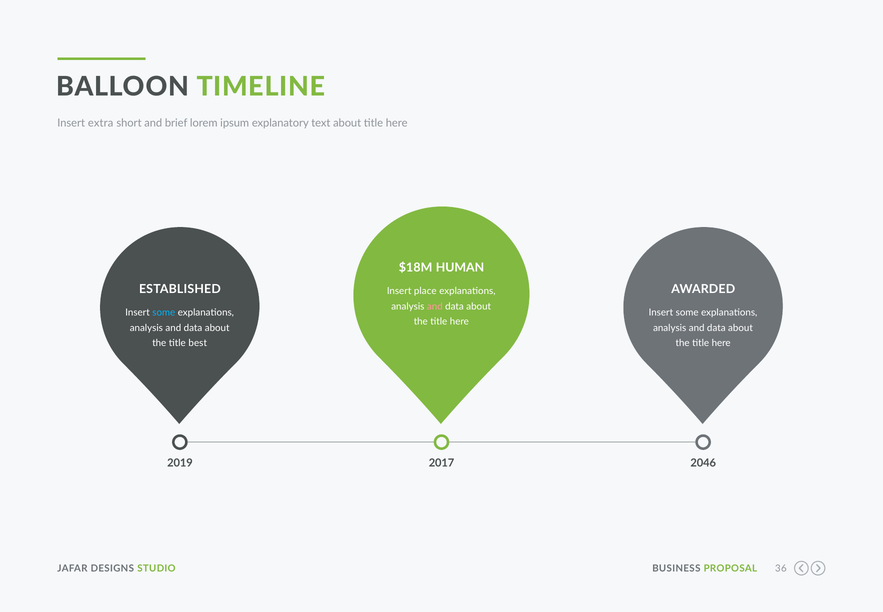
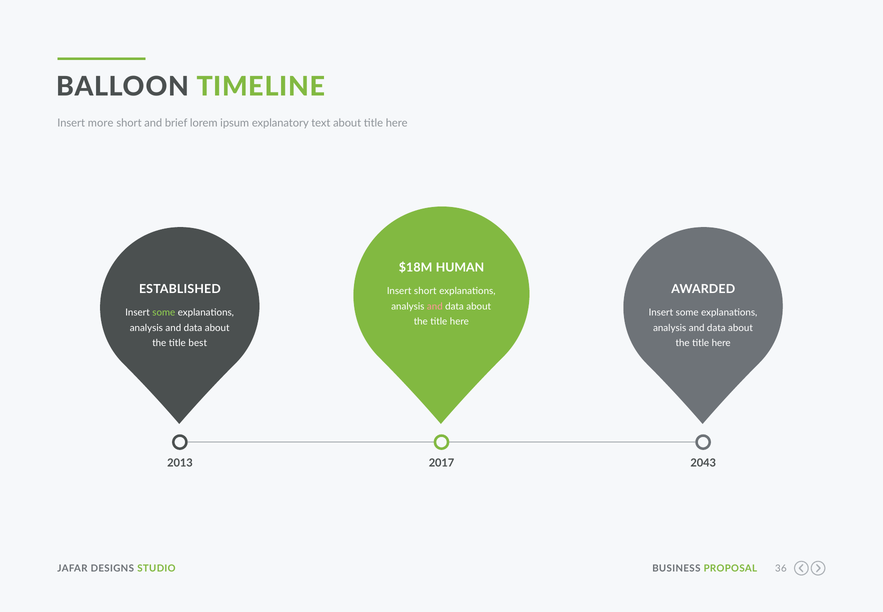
extra: extra -> more
Insert place: place -> short
some at (164, 312) colour: light blue -> light green
2019: 2019 -> 2013
2046: 2046 -> 2043
